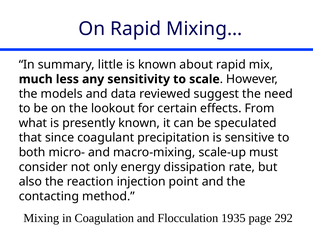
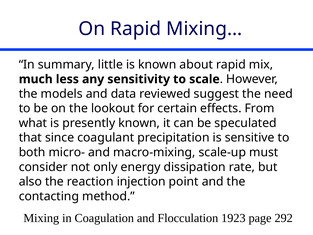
1935: 1935 -> 1923
